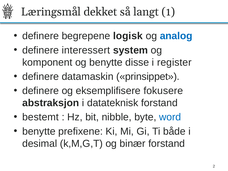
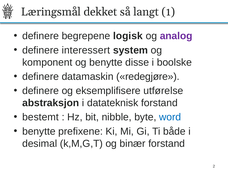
analog colour: blue -> purple
register: register -> boolske
prinsippet: prinsippet -> redegjøre
fokusere: fokusere -> utførelse
